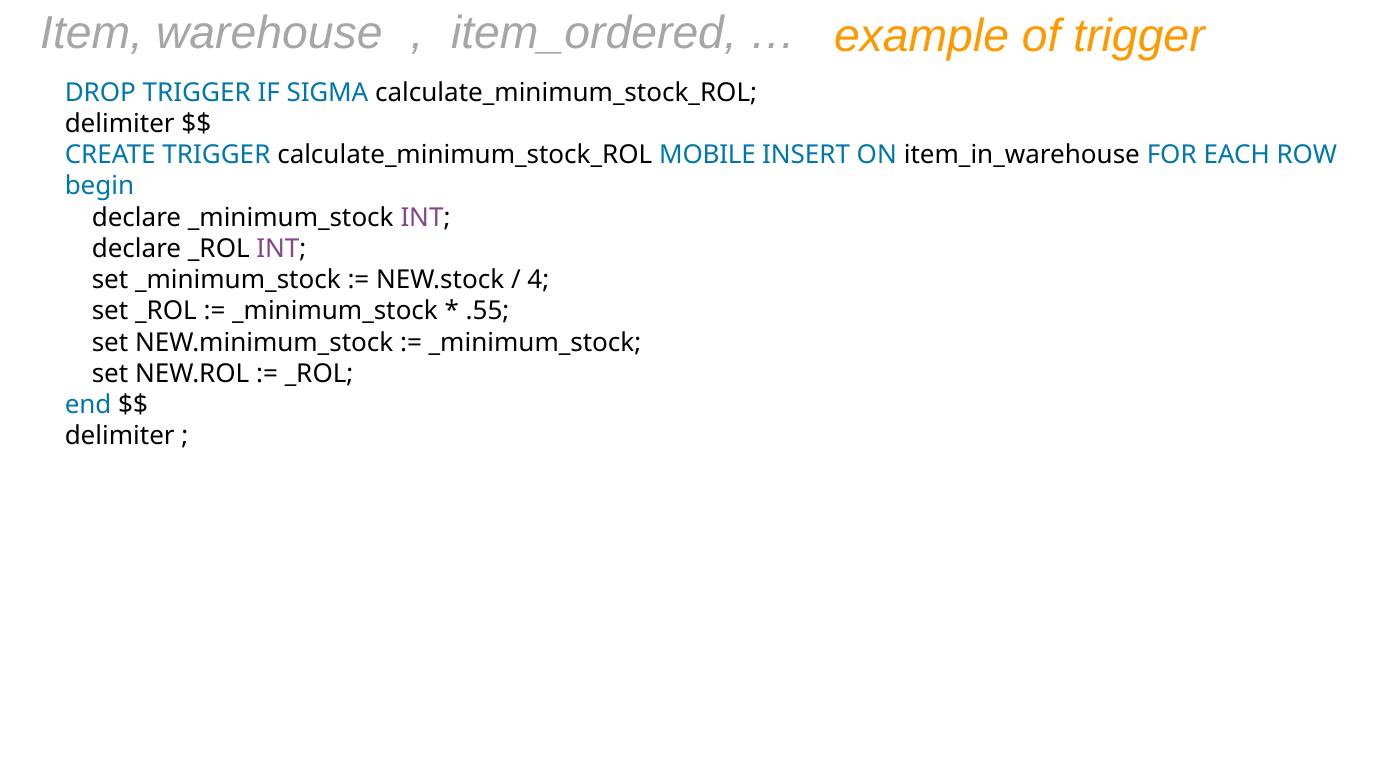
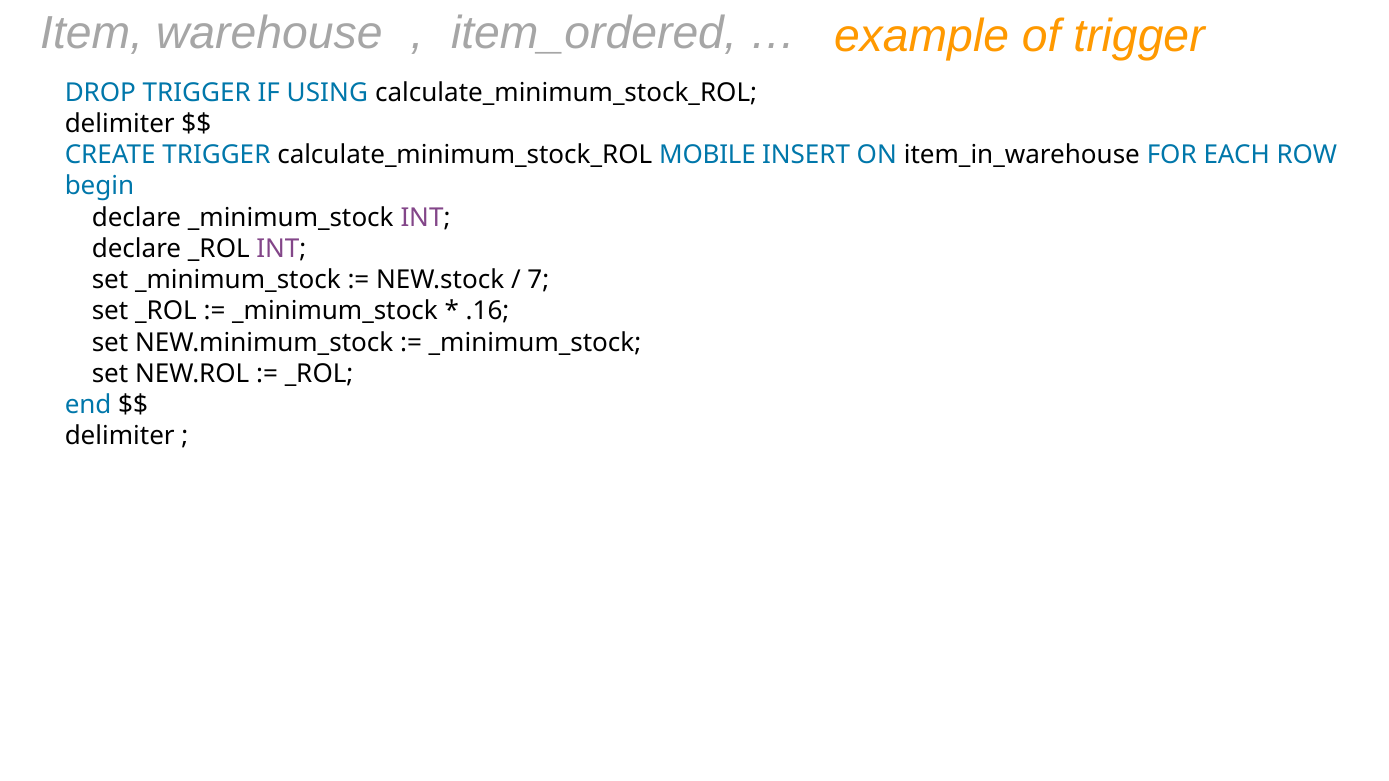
SIGMA: SIGMA -> USING
4: 4 -> 7
.55: .55 -> .16
